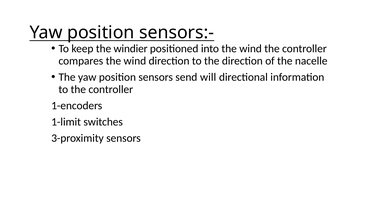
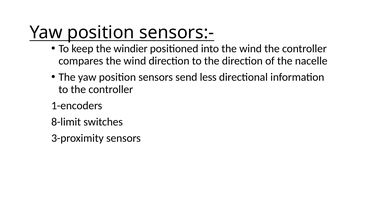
will: will -> less
1-limit: 1-limit -> 8-limit
